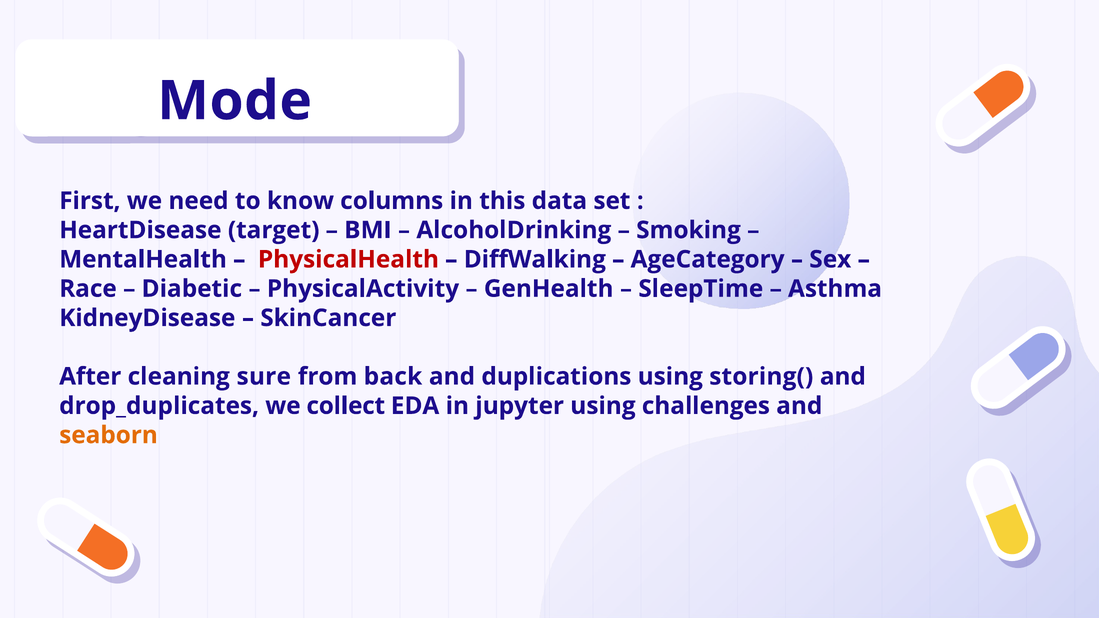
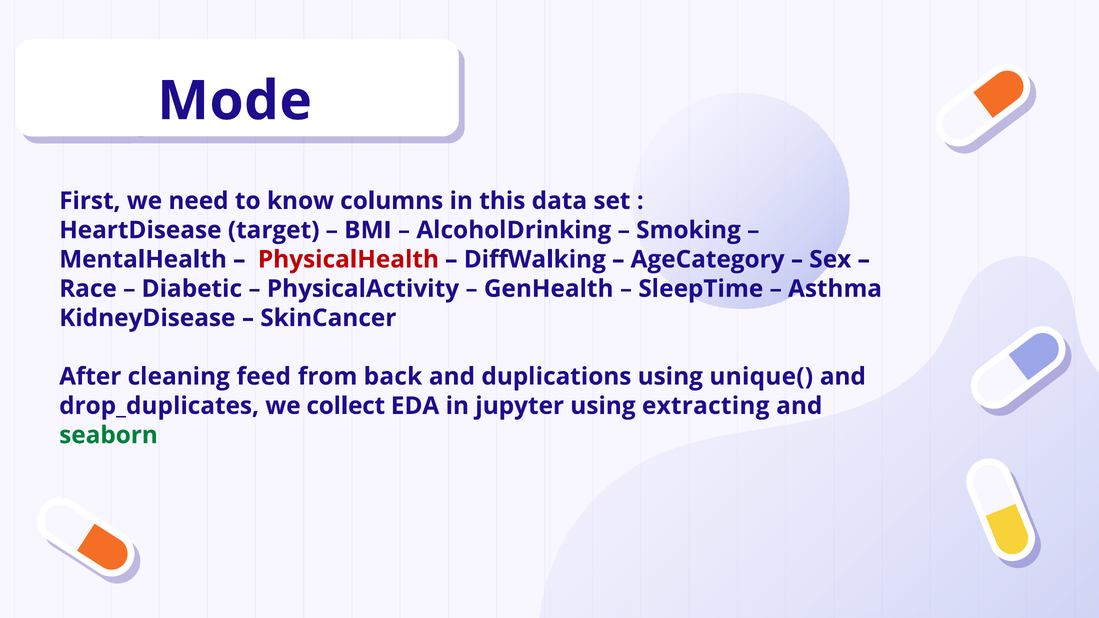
sure: sure -> feed
storing(: storing( -> unique(
challenges: challenges -> extracting
seaborn colour: orange -> green
